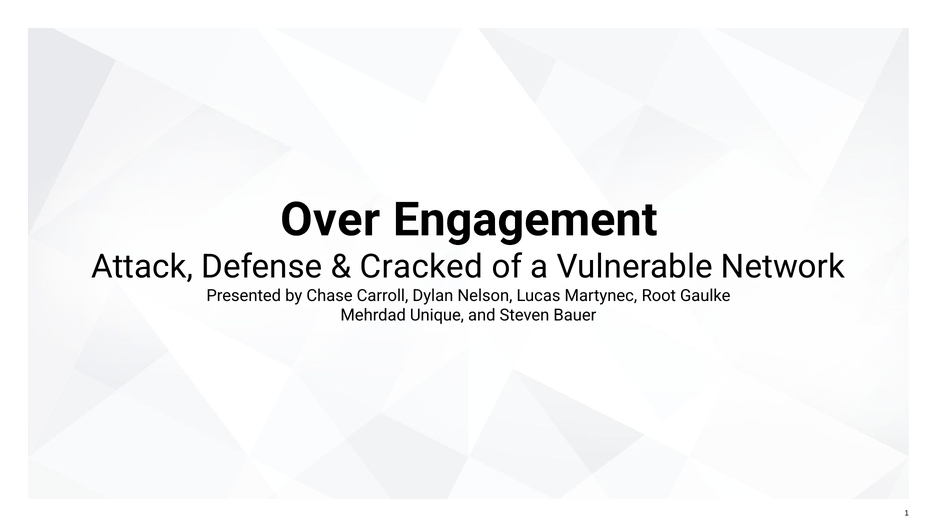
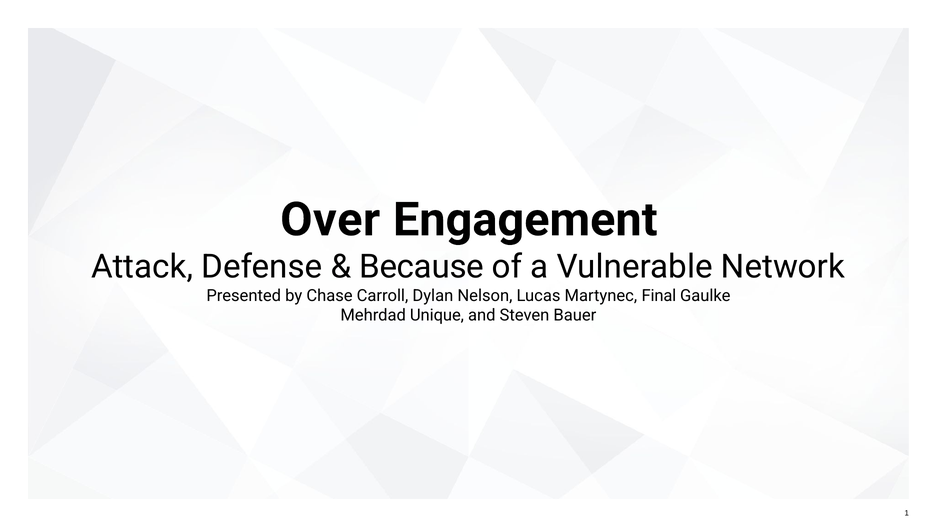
Cracked: Cracked -> Because
Root: Root -> Final
